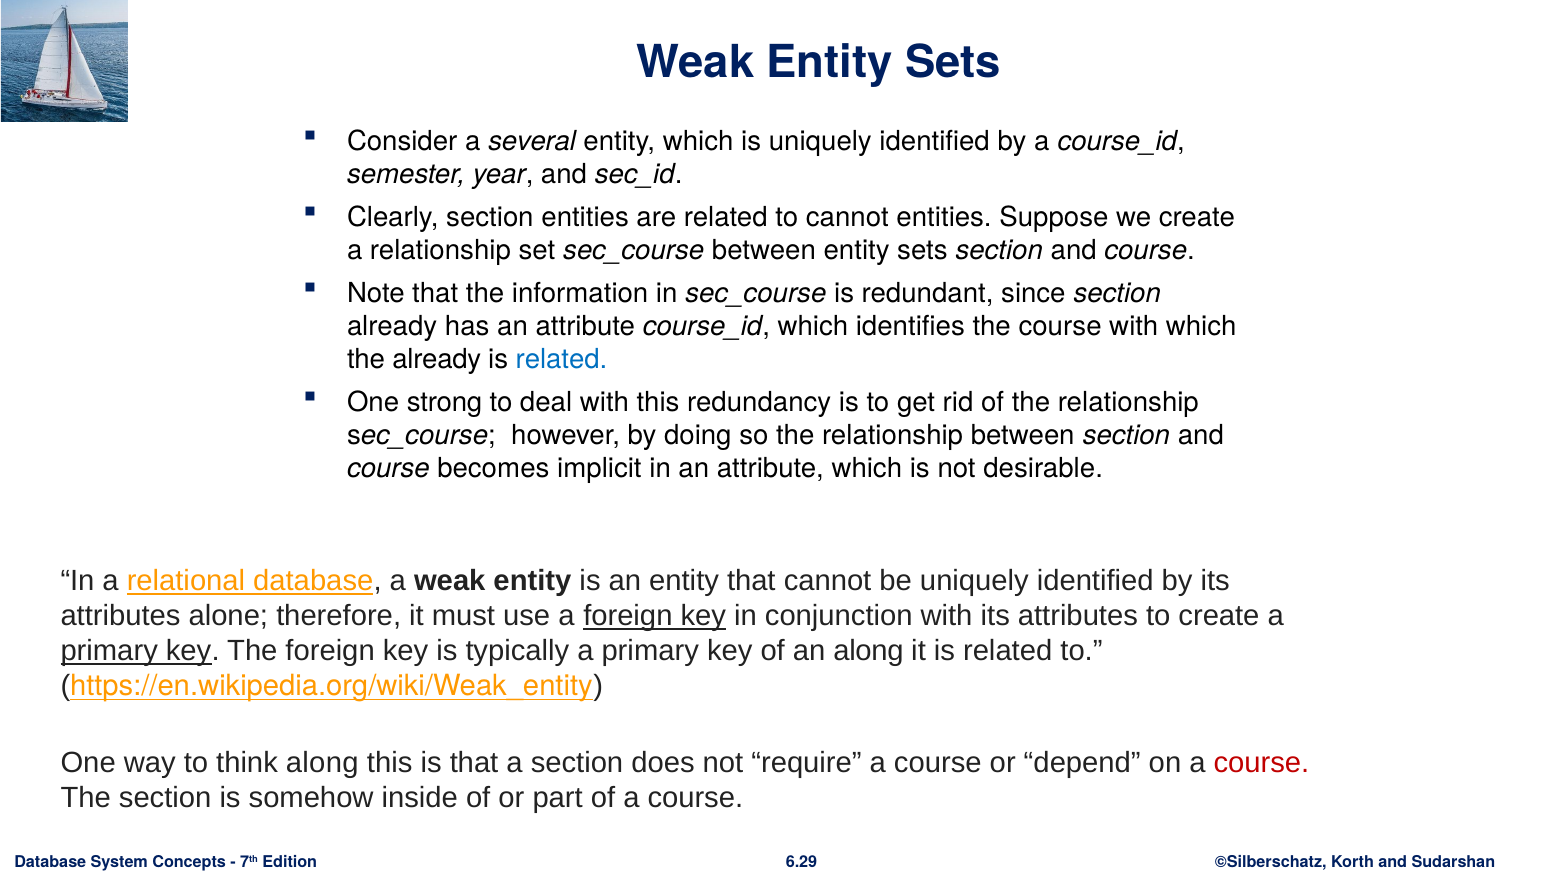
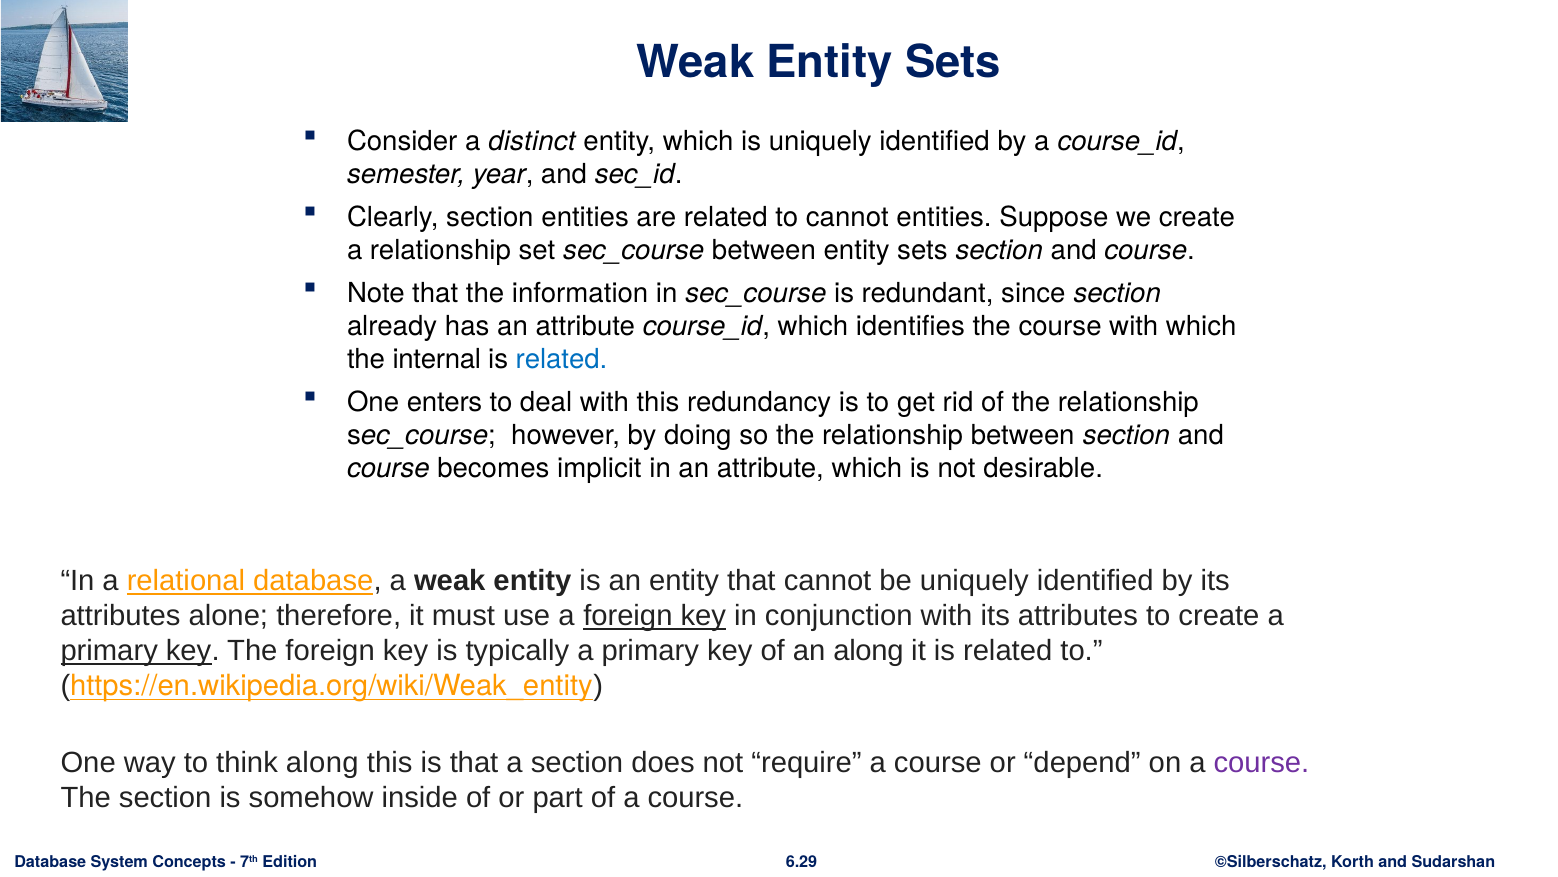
several: several -> distinct
the already: already -> internal
strong: strong -> enters
course at (1261, 763) colour: red -> purple
